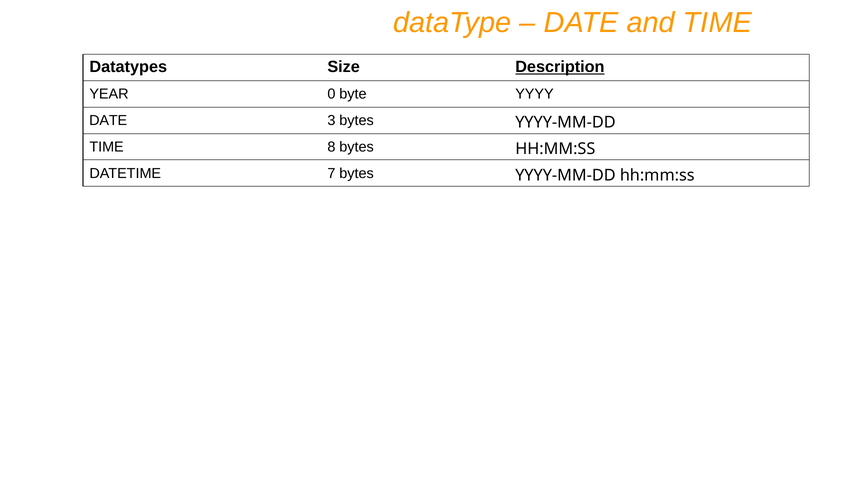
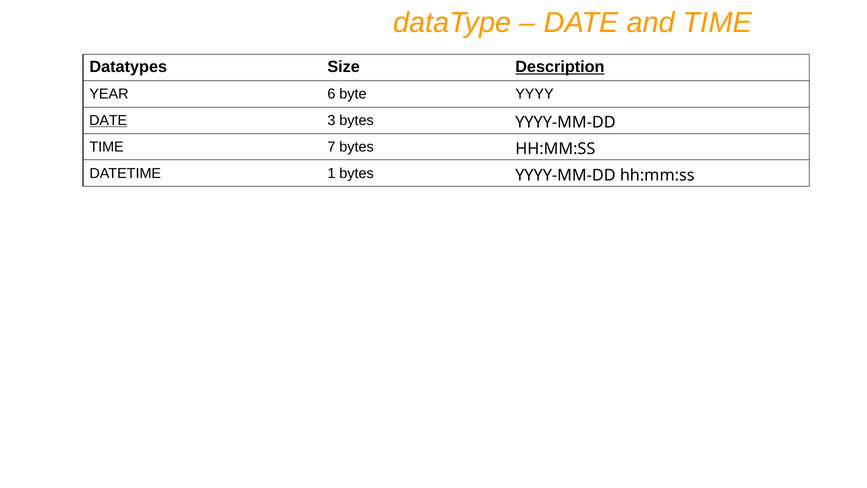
0: 0 -> 6
DATE at (108, 120) underline: none -> present
8: 8 -> 7
7: 7 -> 1
